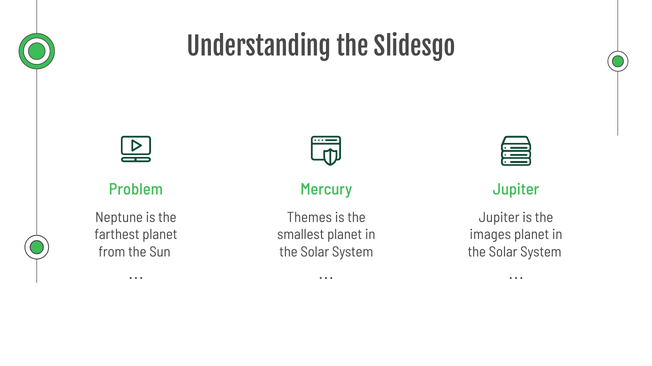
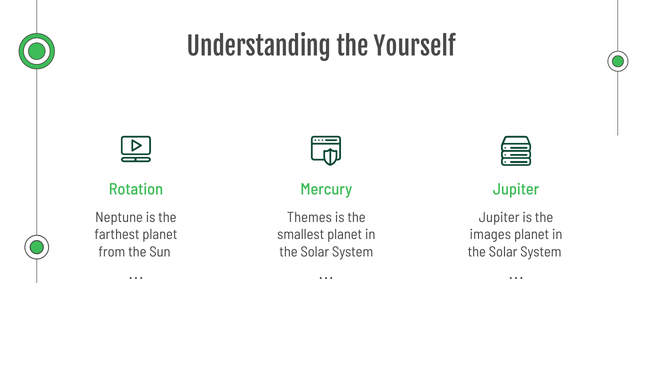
Slidesgo: Slidesgo -> Yourself
Problem: Problem -> Rotation
